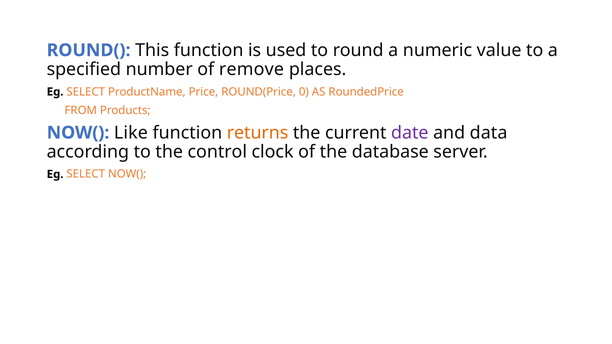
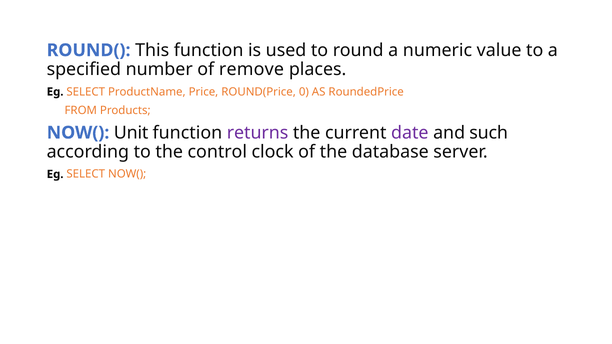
Like: Like -> Unit
returns colour: orange -> purple
data: data -> such
